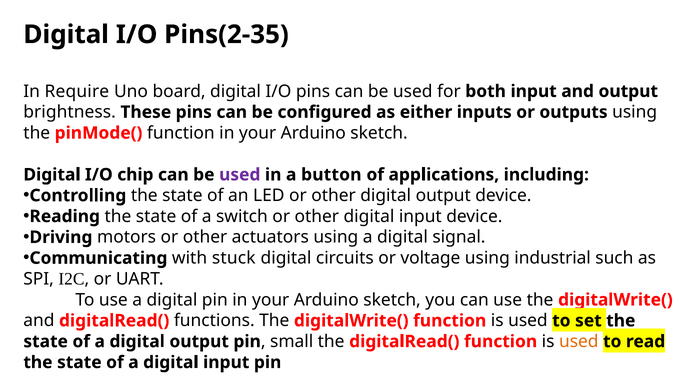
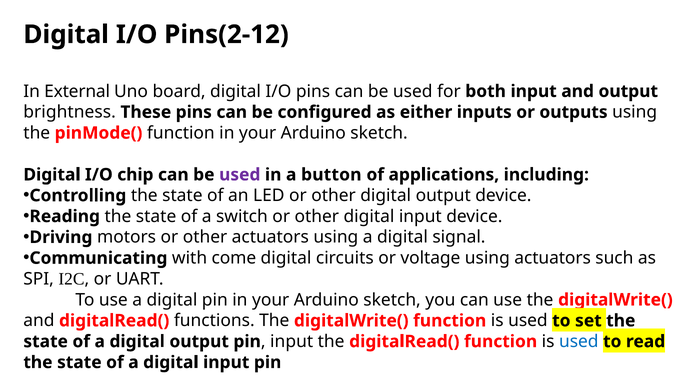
Pins(2-35: Pins(2-35 -> Pins(2-12
Require: Require -> External
stuck: stuck -> come
using industrial: industrial -> actuators
small at (292, 341): small -> input
used at (579, 341) colour: orange -> blue
